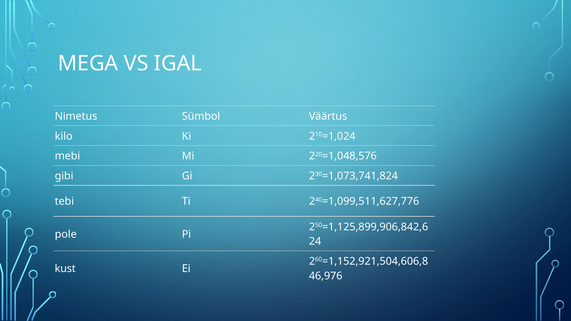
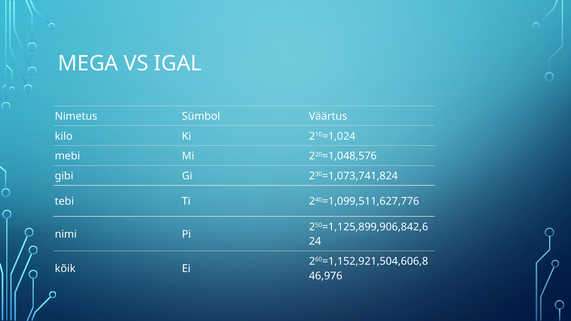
pole: pole -> nimi
kust: kust -> kõik
